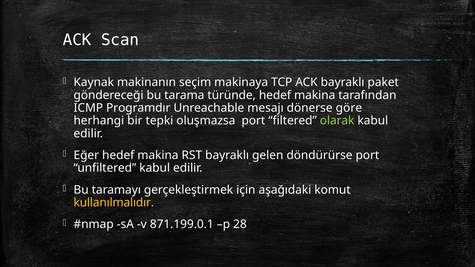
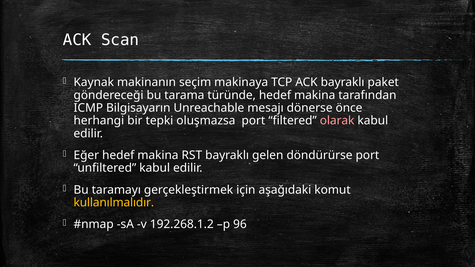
Programdır: Programdır -> Bilgisayarın
göre: göre -> önce
olarak colour: light green -> pink
871.199.0.1: 871.199.0.1 -> 192.268.1.2
28: 28 -> 96
